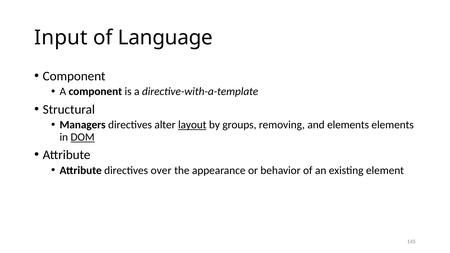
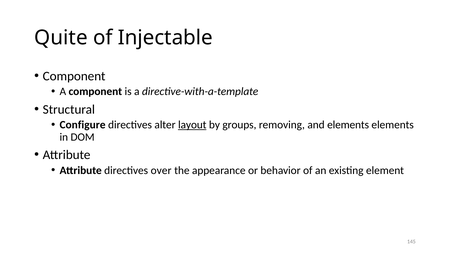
Input: Input -> Quite
Language: Language -> Injectable
Managers: Managers -> Configure
DOM underline: present -> none
